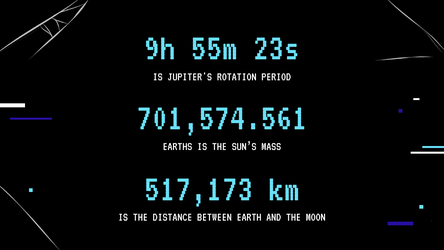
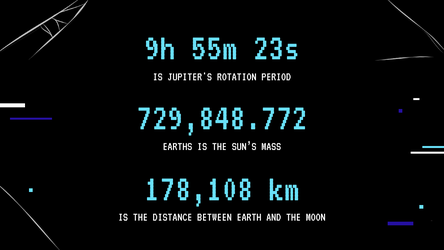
701,574.561: 701,574.561 -> 729,848.772
517,173: 517,173 -> 178,108
